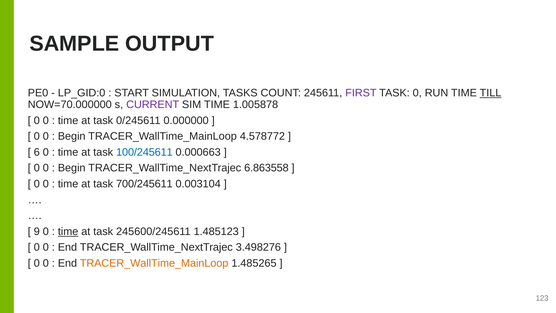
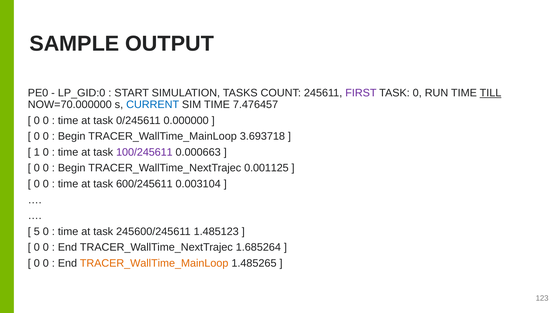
CURRENT colour: purple -> blue
1.005878: 1.005878 -> 7.476457
4.578772: 4.578772 -> 3.693718
6: 6 -> 1
100/245611 colour: blue -> purple
6.863558: 6.863558 -> 0.001125
700/245611: 700/245611 -> 600/245611
9: 9 -> 5
time at (68, 231) underline: present -> none
3.498276: 3.498276 -> 1.685264
